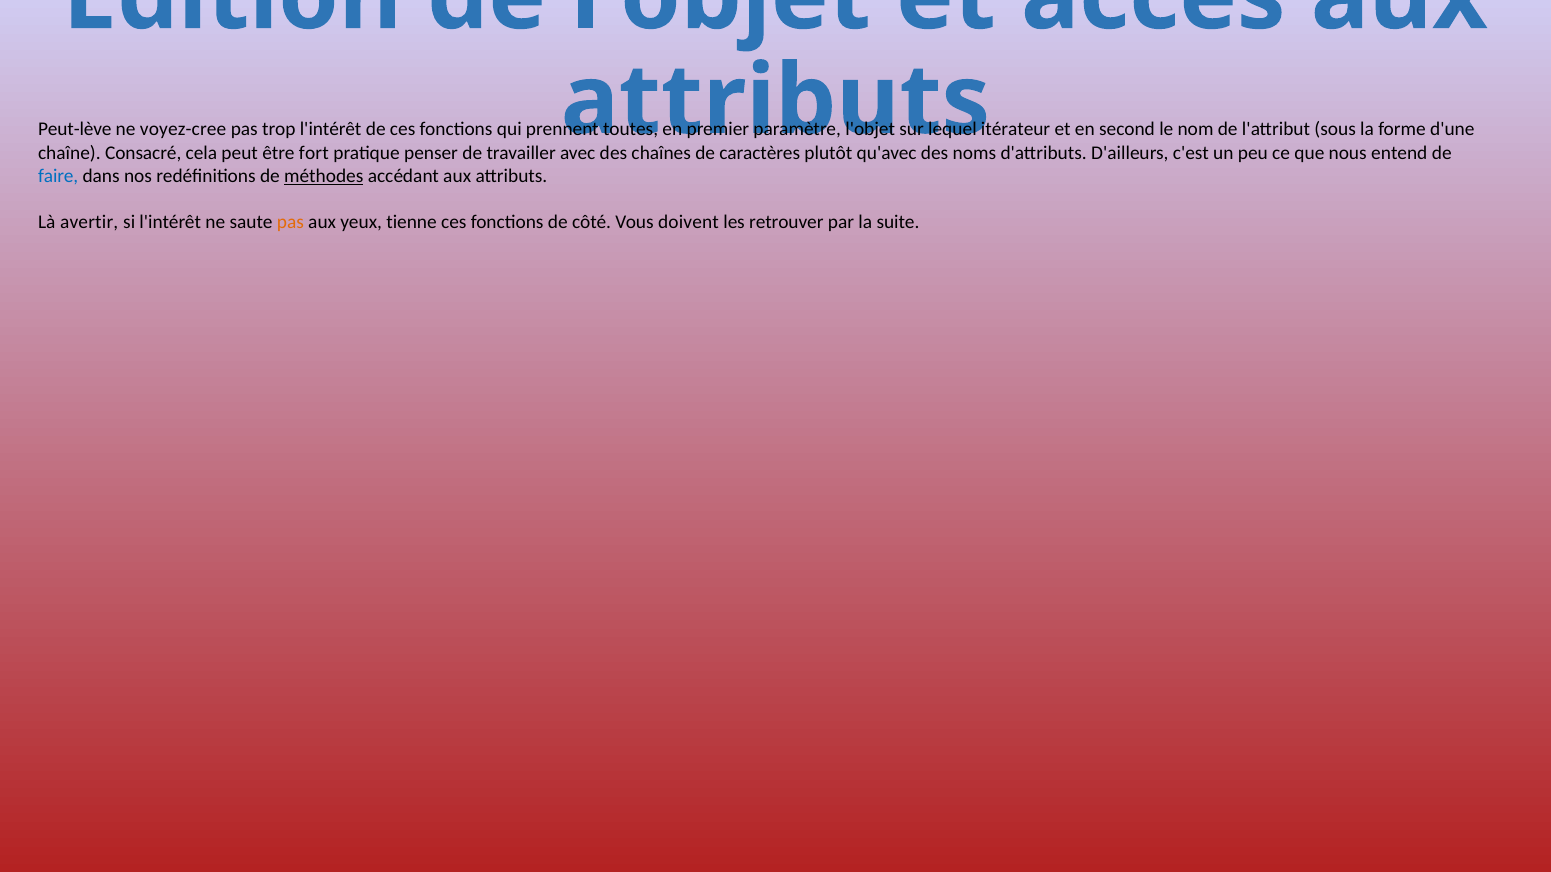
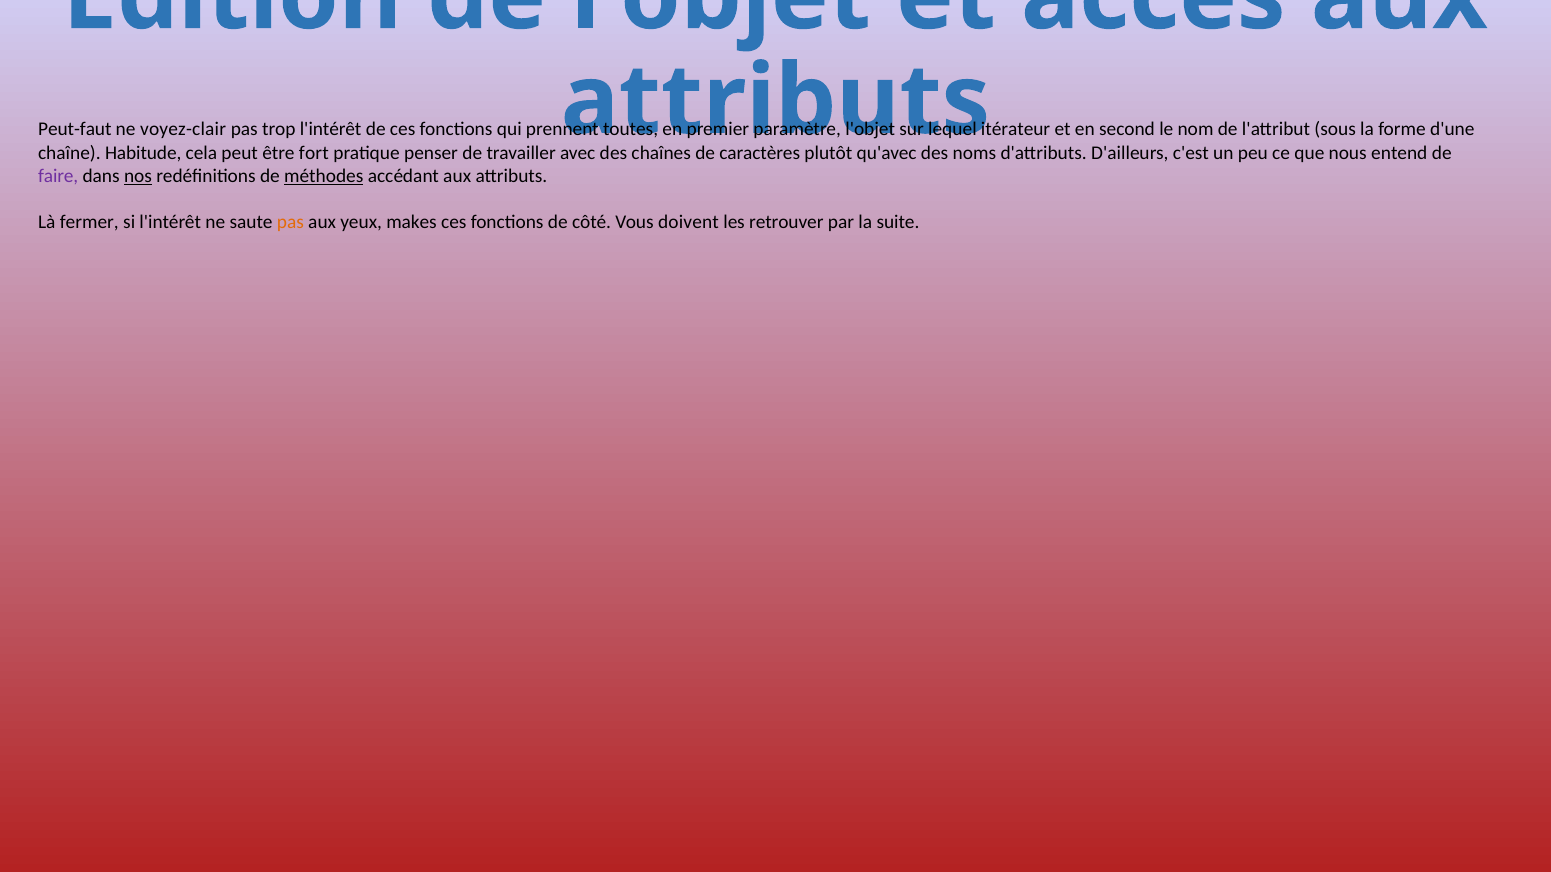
Peut-lève: Peut-lève -> Peut-faut
voyez-cree: voyez-cree -> voyez-clair
Consacré: Consacré -> Habitude
faire colour: blue -> purple
nos underline: none -> present
avertir: avertir -> fermer
tienne: tienne -> makes
